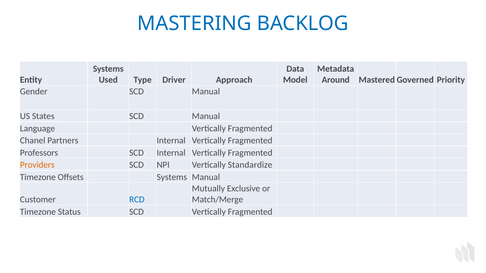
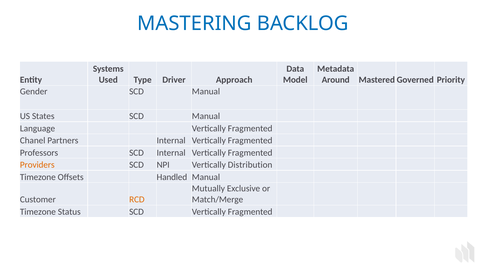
Standardize: Standardize -> Distribution
Offsets Systems: Systems -> Handled
RCD colour: blue -> orange
